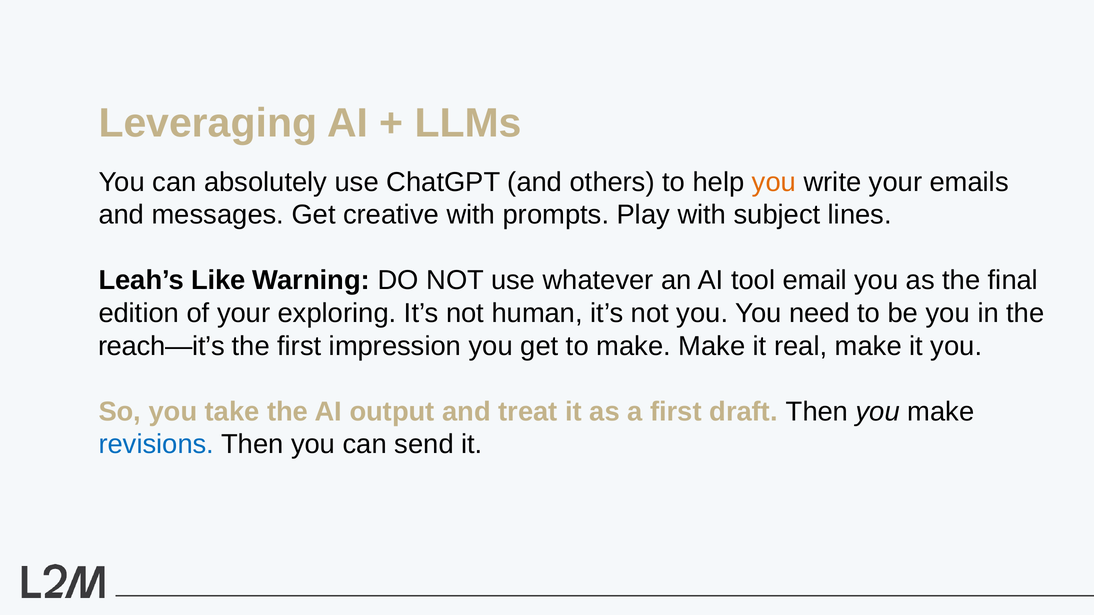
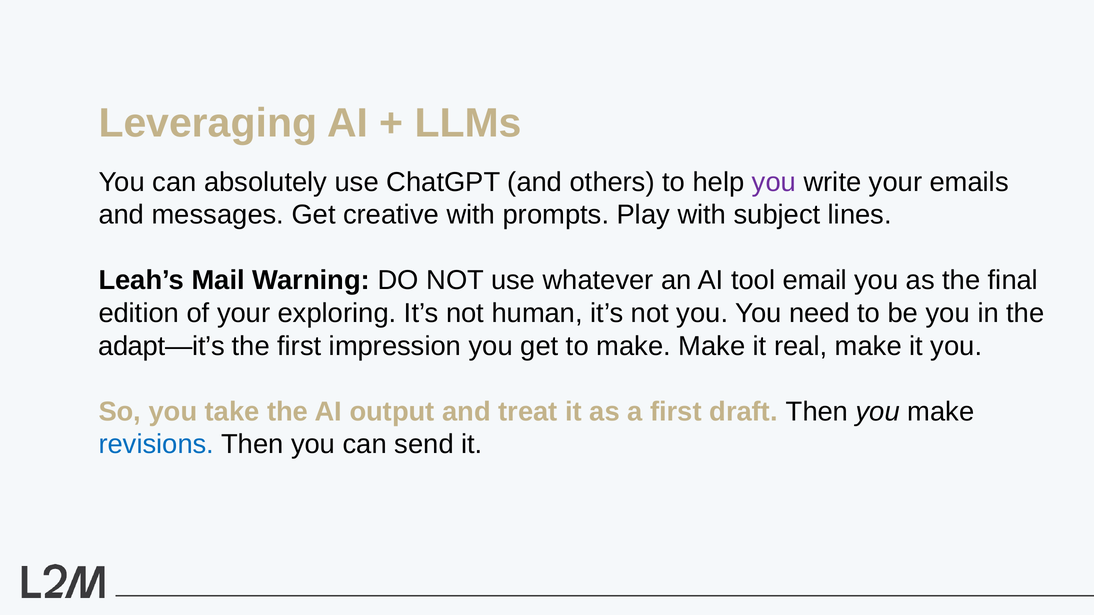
you at (774, 182) colour: orange -> purple
Like: Like -> Mail
reach—it’s: reach—it’s -> adapt—it’s
